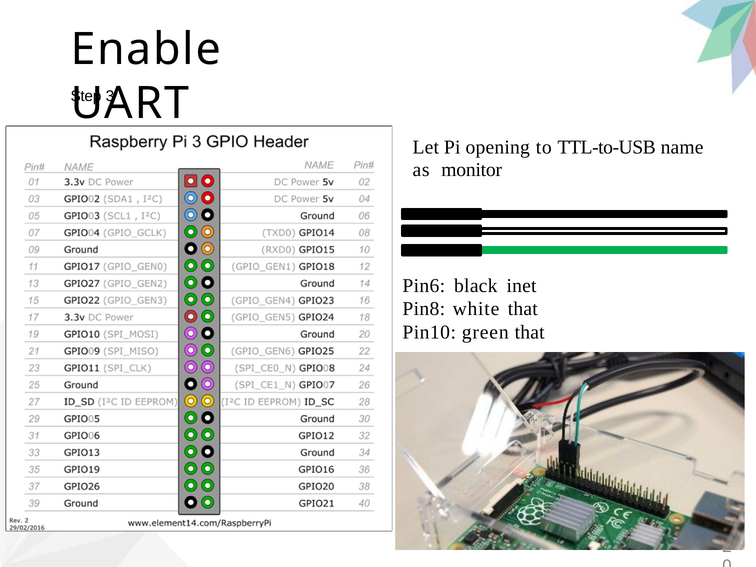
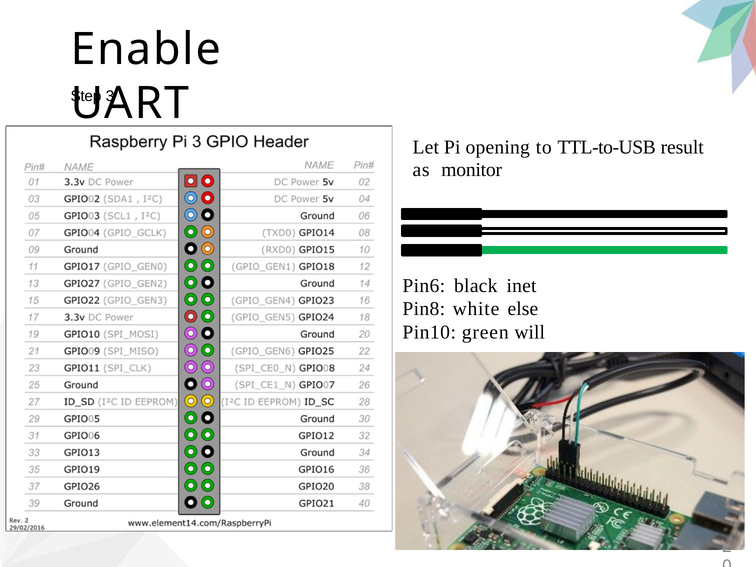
name: name -> result
white that: that -> else
green that: that -> will
